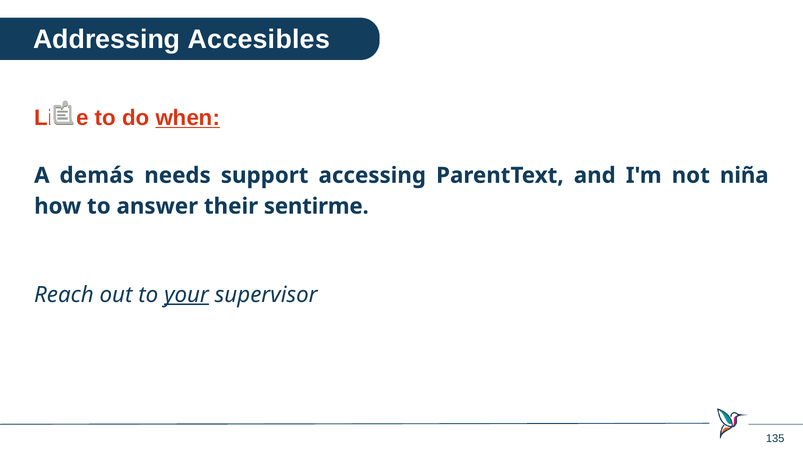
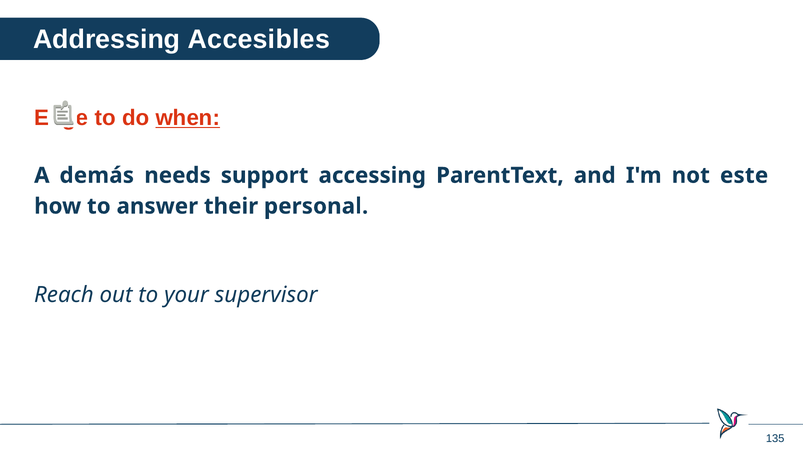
Libre: Libre -> Elige
niña: niña -> este
sentirme: sentirme -> personal
your underline: present -> none
